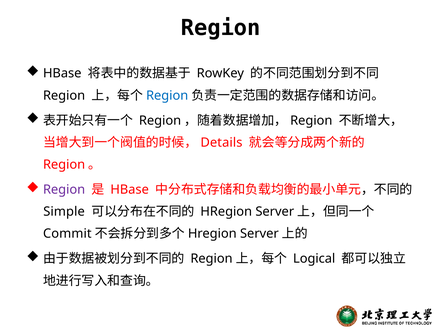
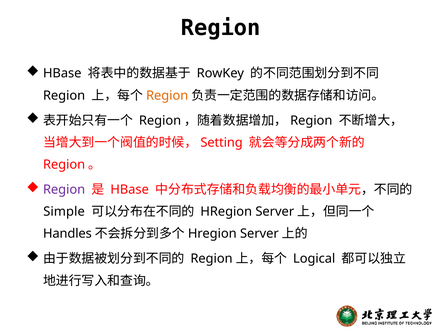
Region at (167, 95) colour: blue -> orange
Details: Details -> Setting
Commit: Commit -> Handles
